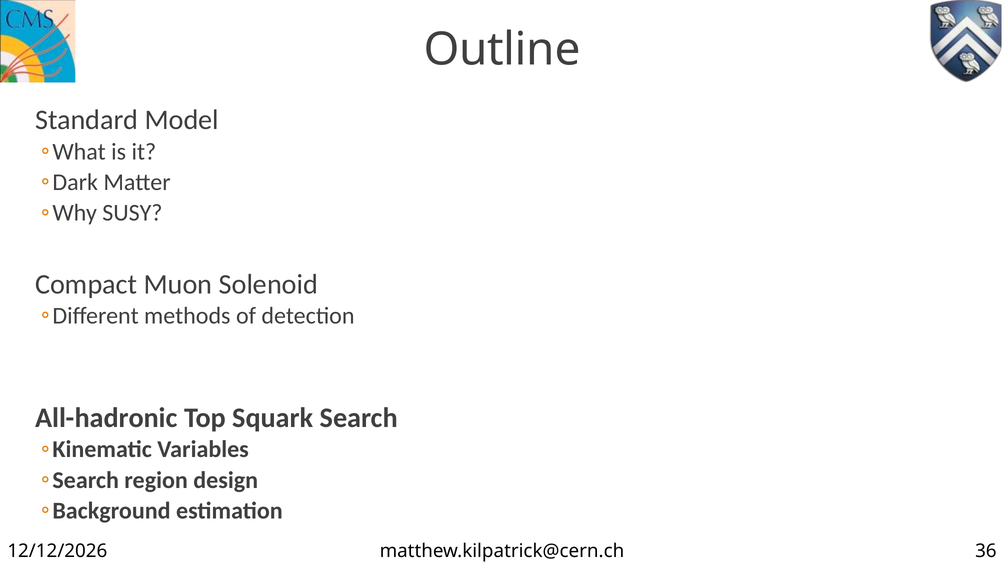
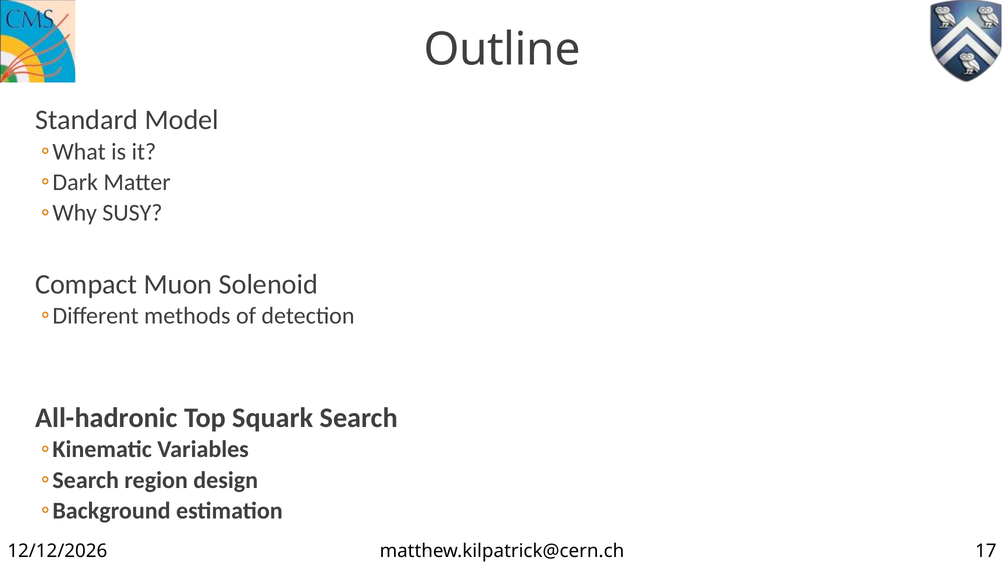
36: 36 -> 17
